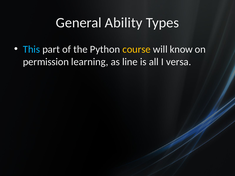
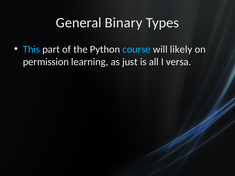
Ability: Ability -> Binary
course colour: yellow -> light blue
know: know -> likely
line: line -> just
